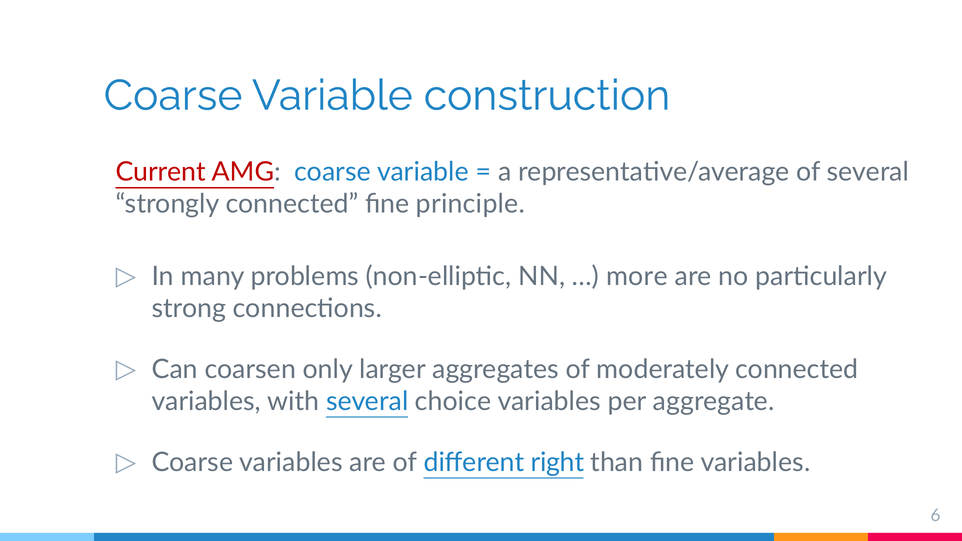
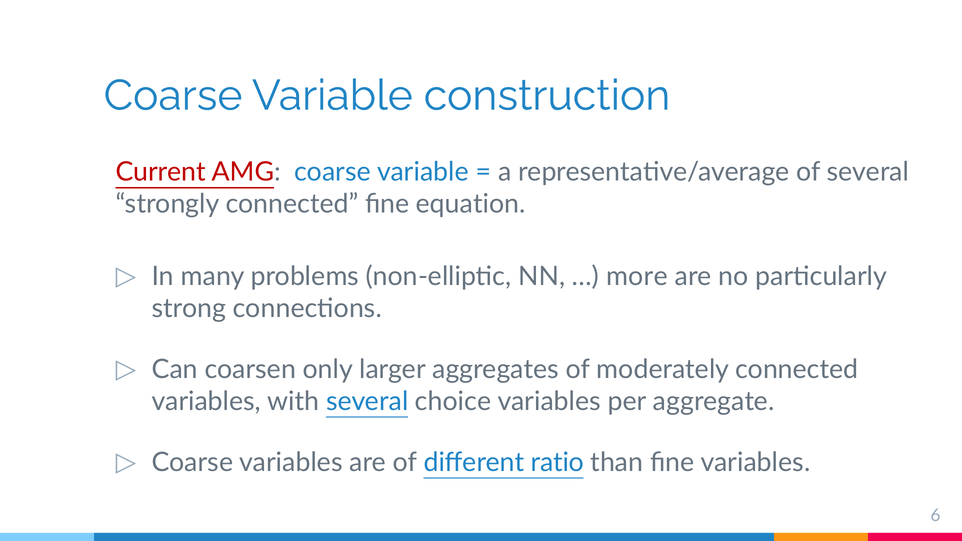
principle: principle -> equation
right: right -> ratio
